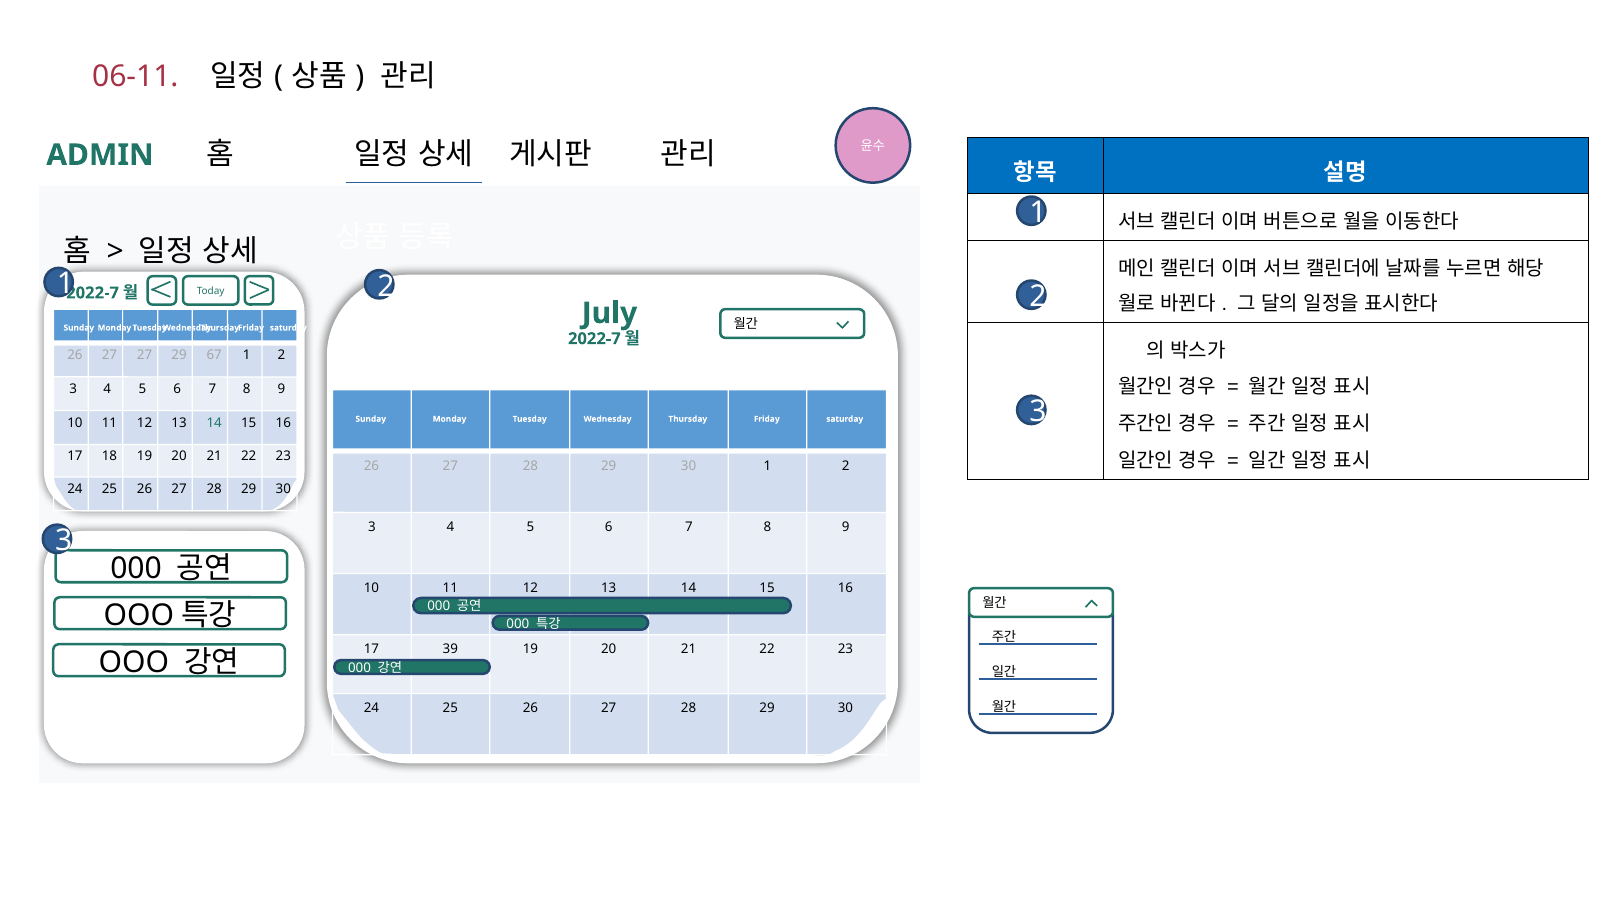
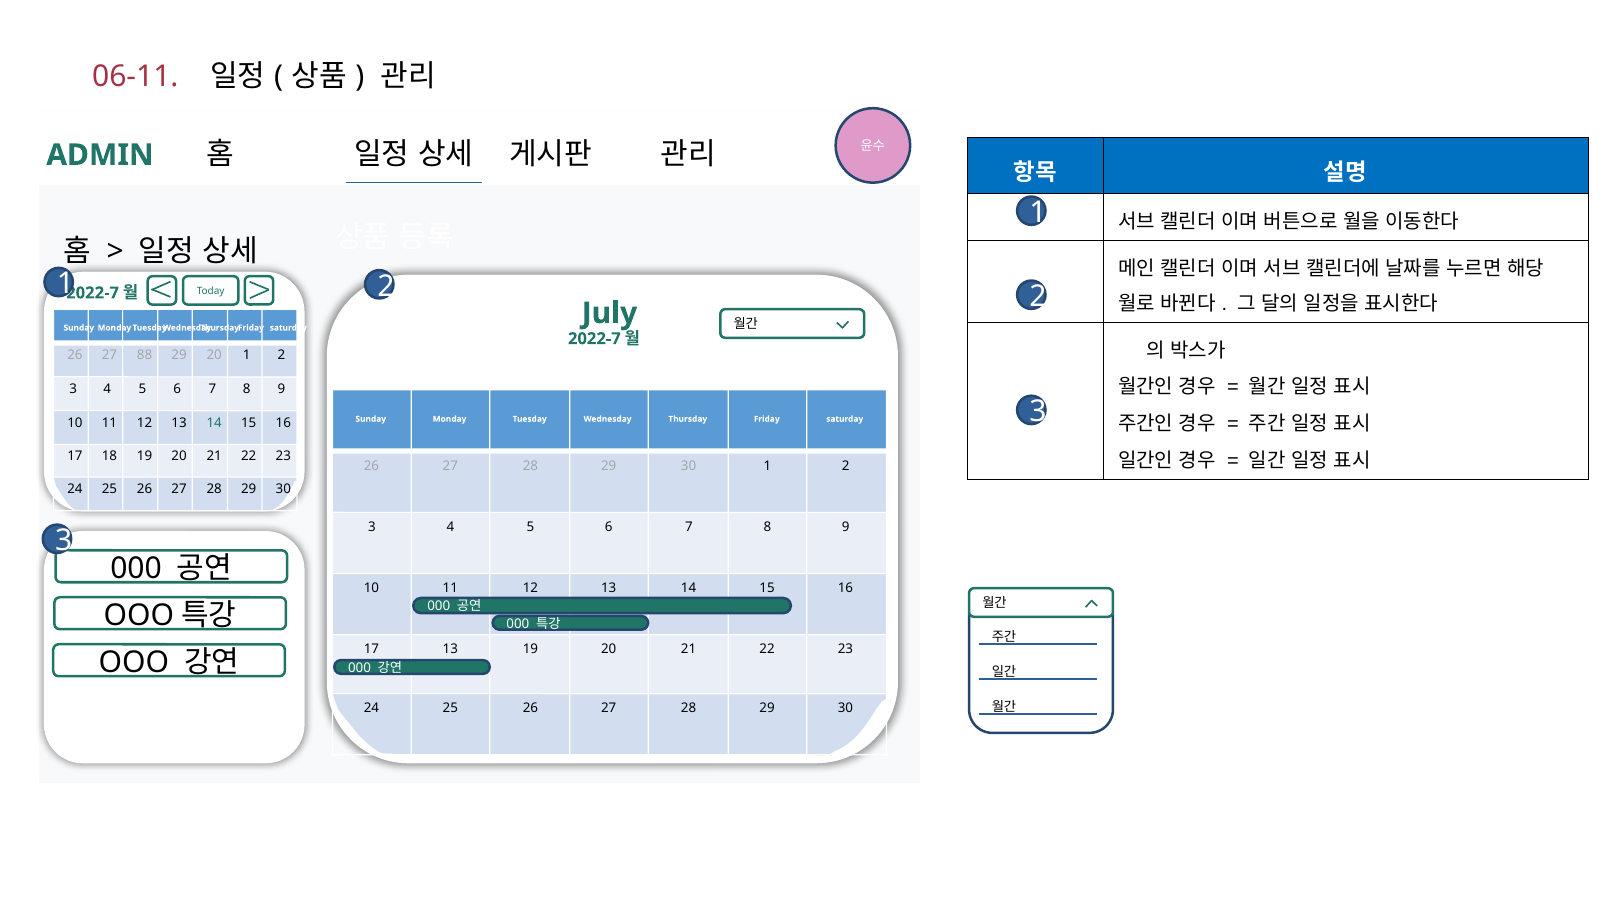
27 27: 27 -> 88
29 67: 67 -> 20
17 39: 39 -> 13
